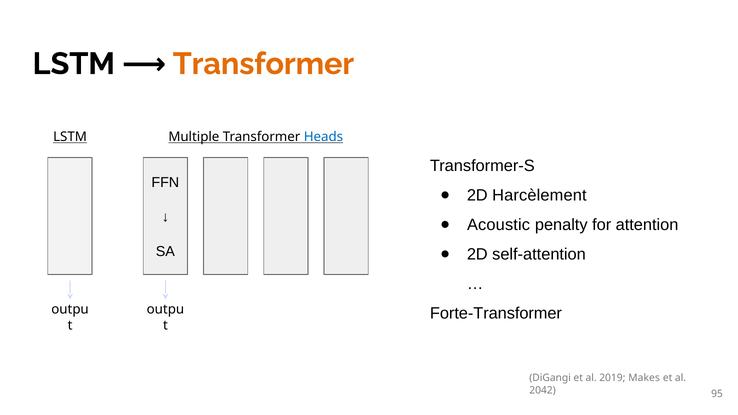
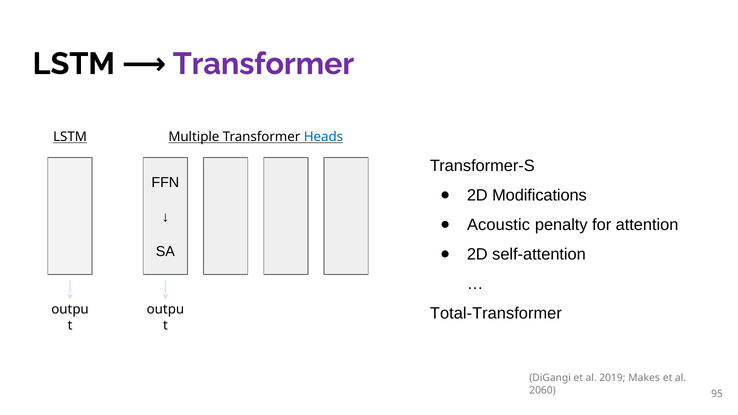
Transformer at (263, 64) colour: orange -> purple
Harcèlement: Harcèlement -> Modifications
Forte-Transformer: Forte-Transformer -> Total-Transformer
2042: 2042 -> 2060
